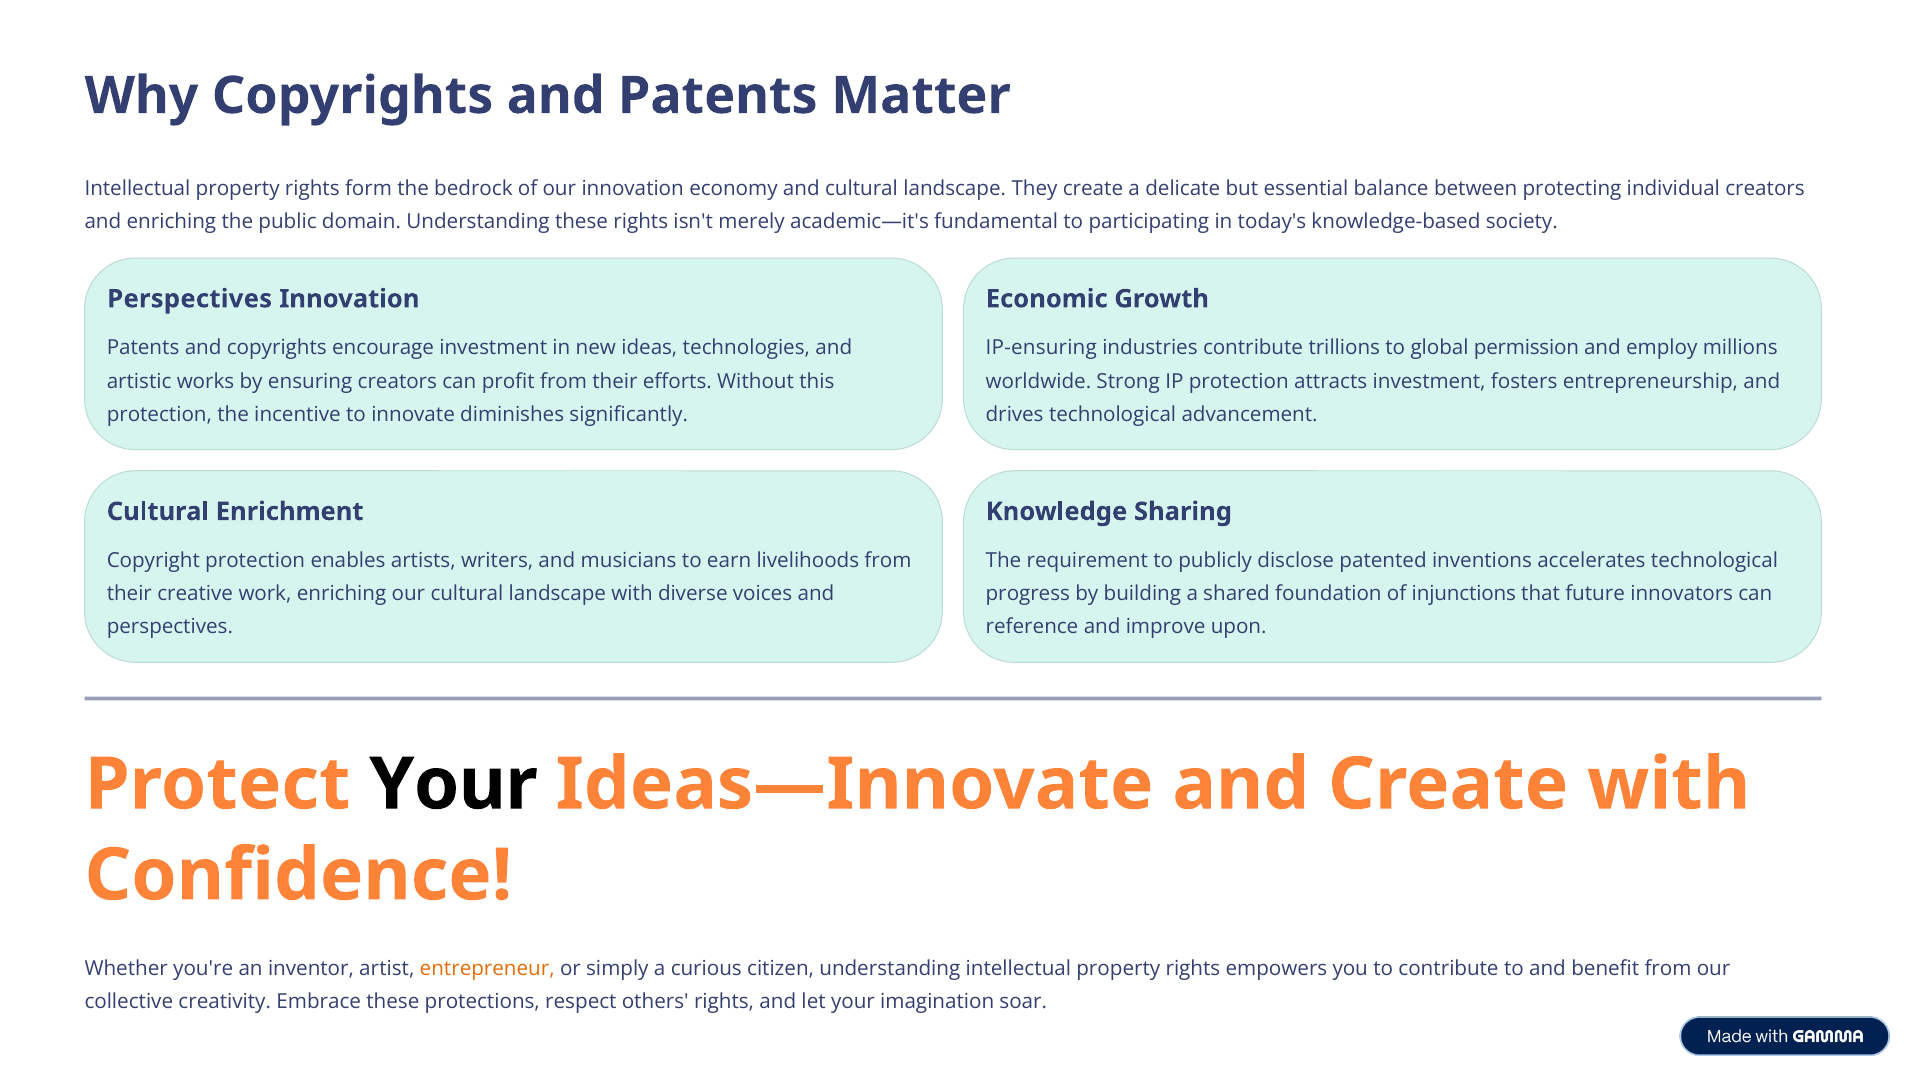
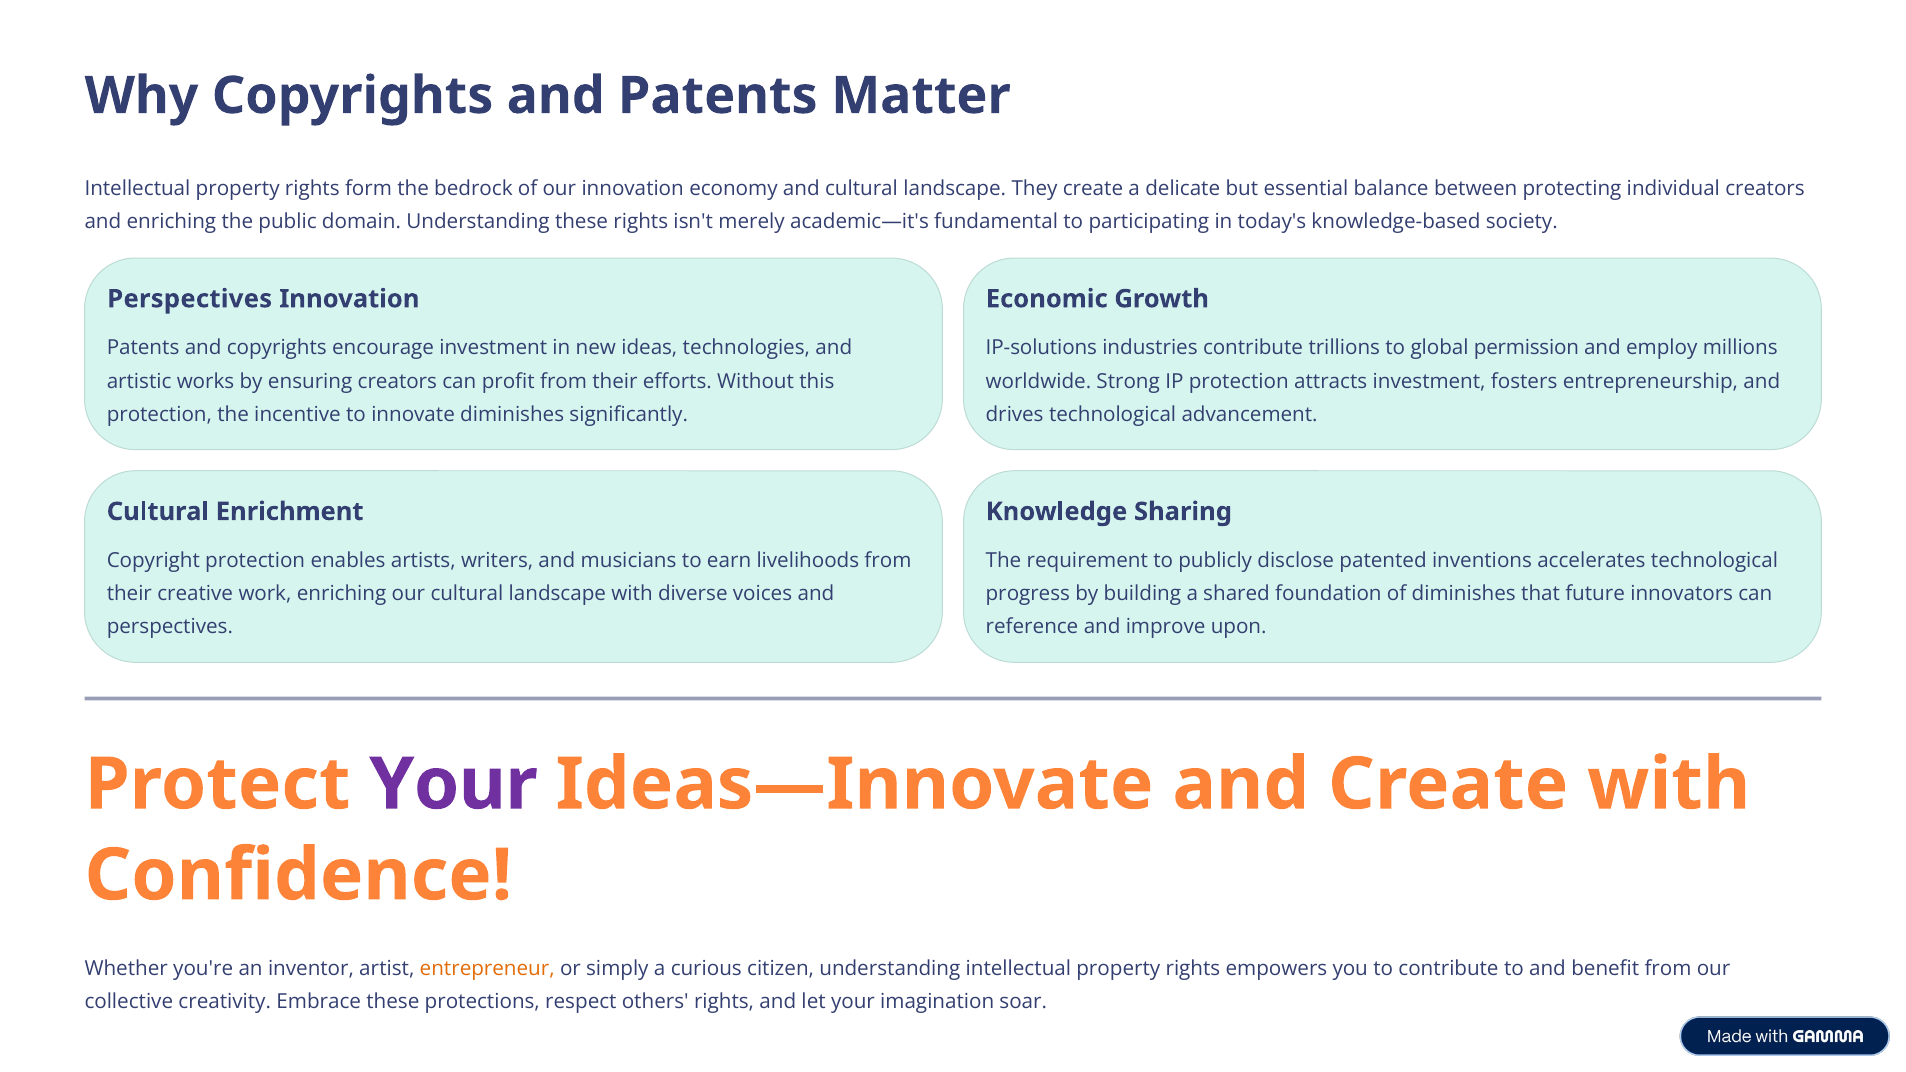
IP-ensuring: IP-ensuring -> IP-solutions
of injunctions: injunctions -> diminishes
Your at (453, 785) colour: black -> purple
